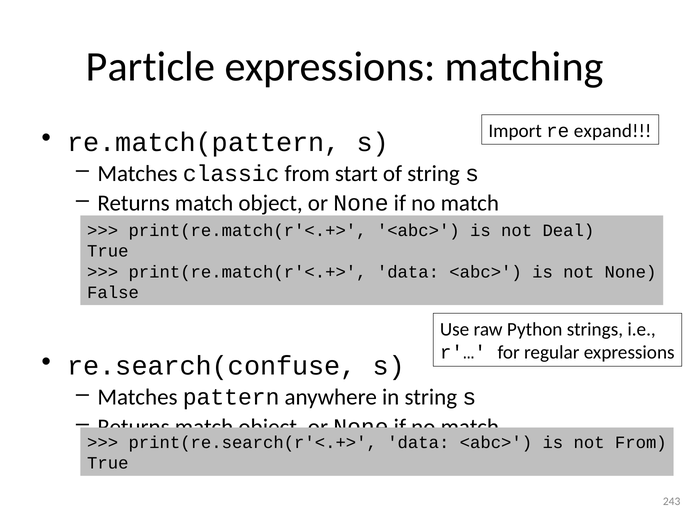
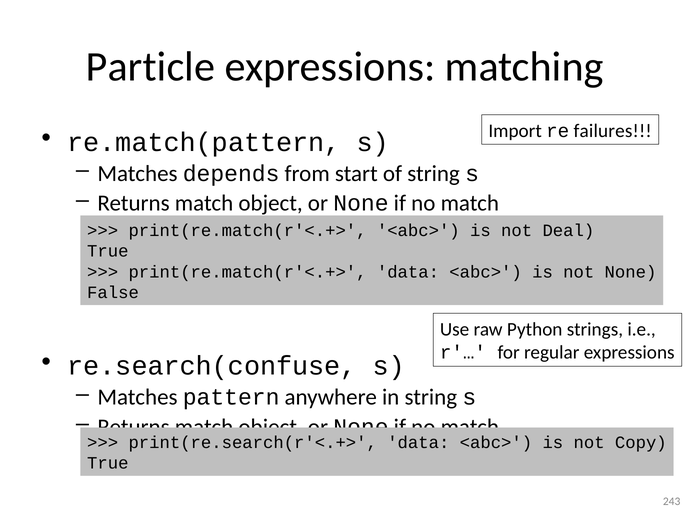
expand: expand -> failures
classic: classic -> depends
not From: From -> Copy
